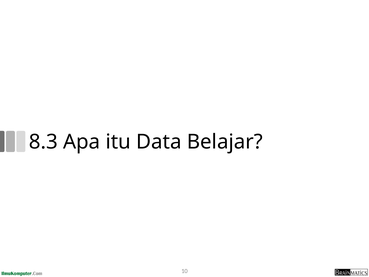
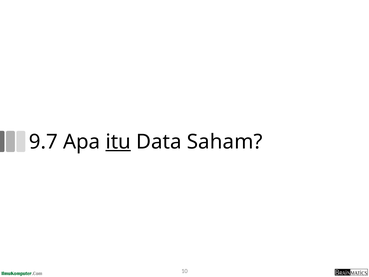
8.3: 8.3 -> 9.7
itu underline: none -> present
Belajar: Belajar -> Saham
